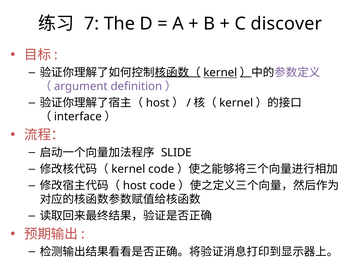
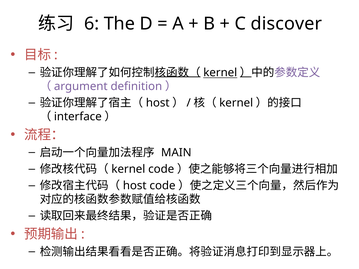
7: 7 -> 6
SLIDE: SLIDE -> MAIN
